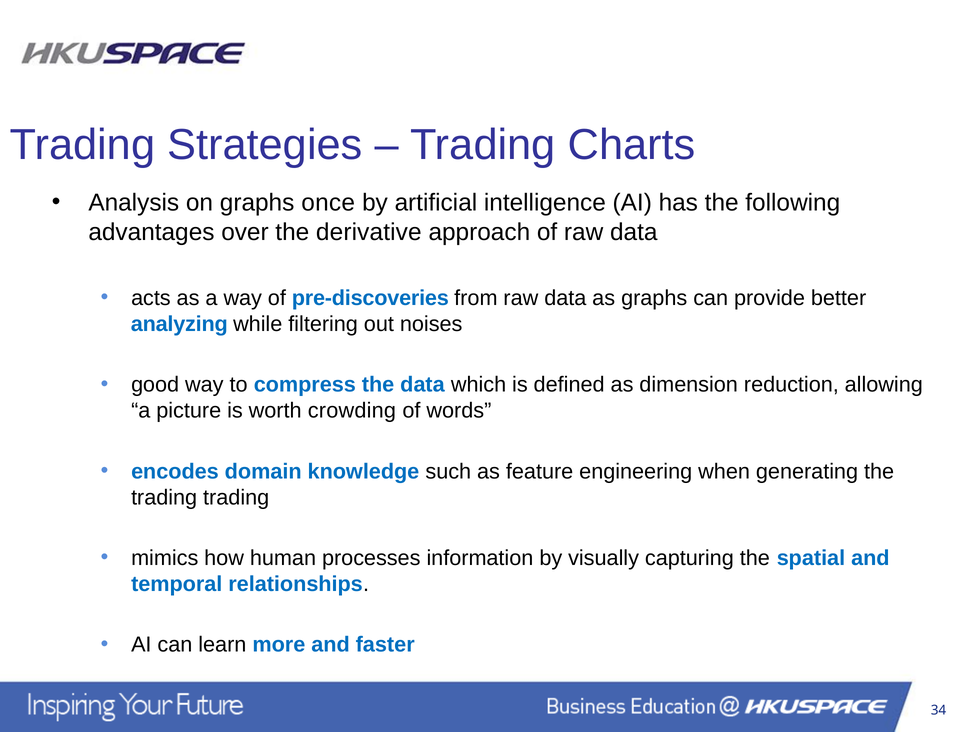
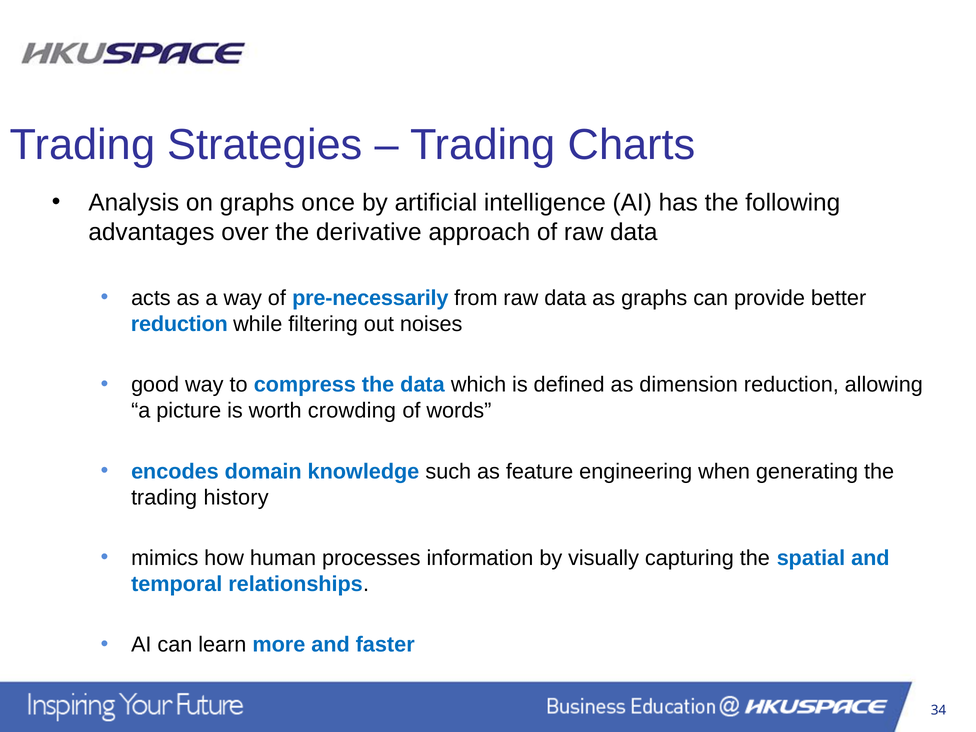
pre-discoveries: pre-discoveries -> pre-necessarily
analyzing at (179, 324): analyzing -> reduction
trading trading: trading -> history
